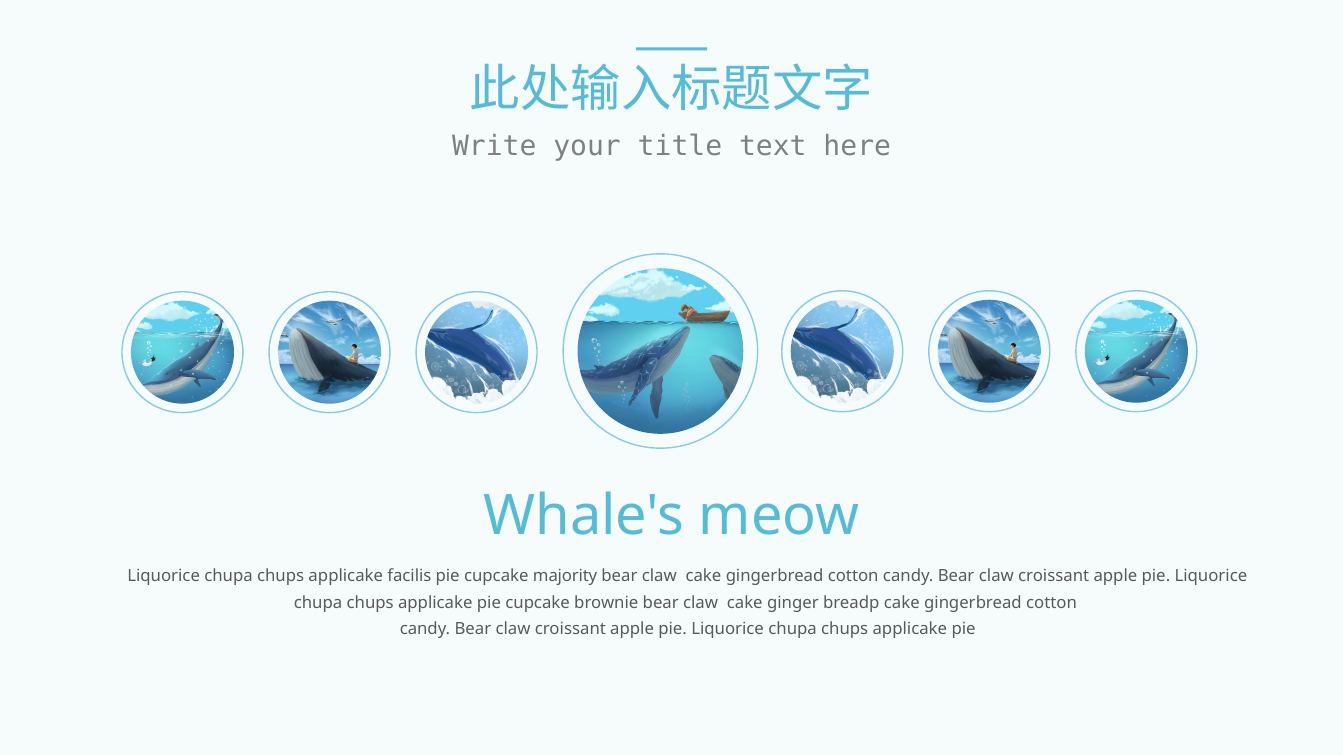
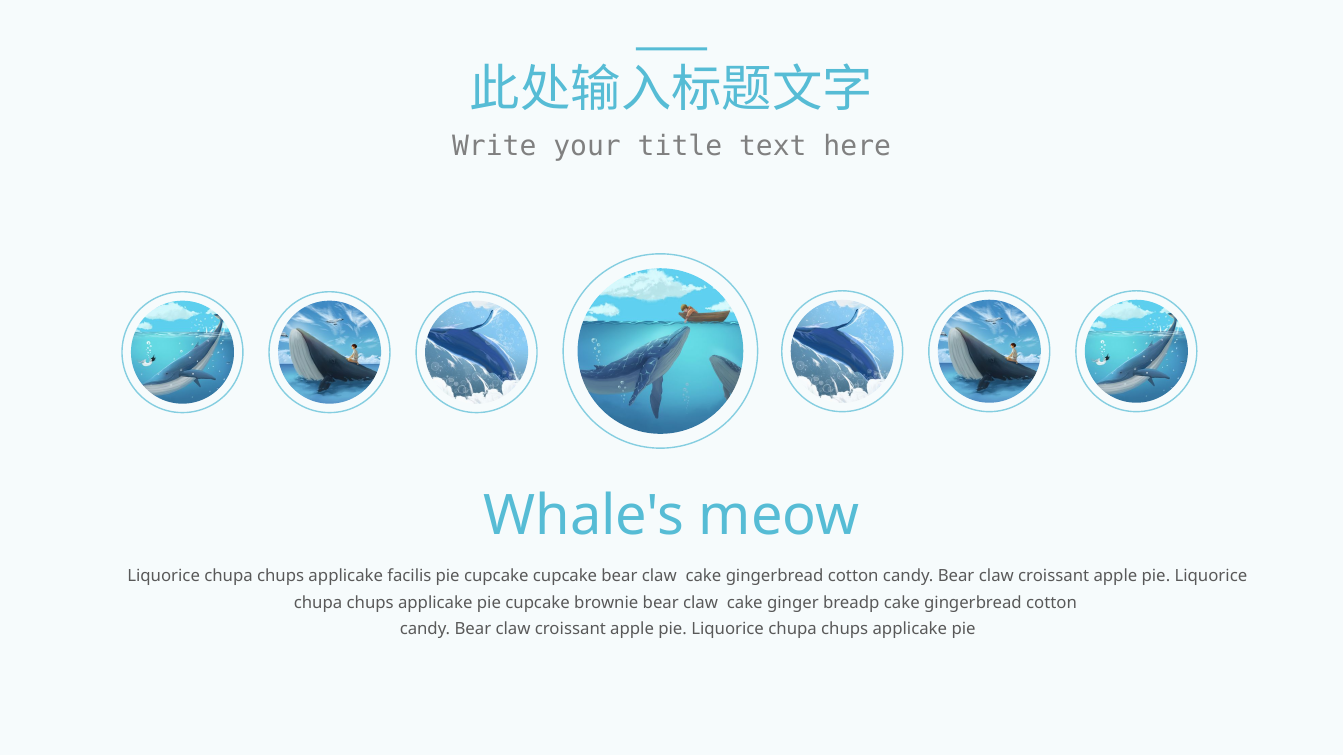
cupcake majority: majority -> cupcake
